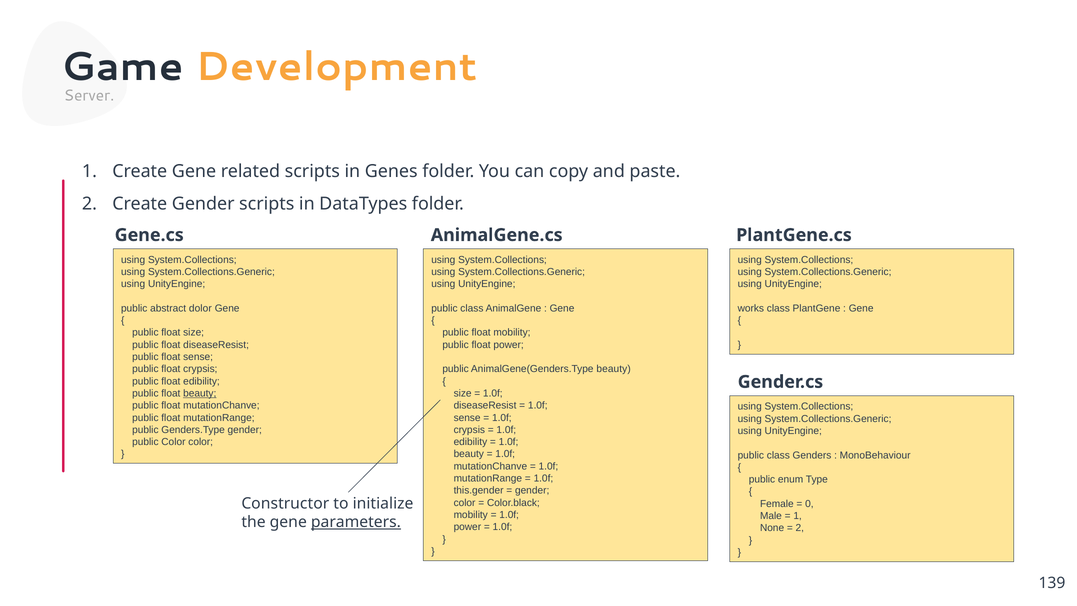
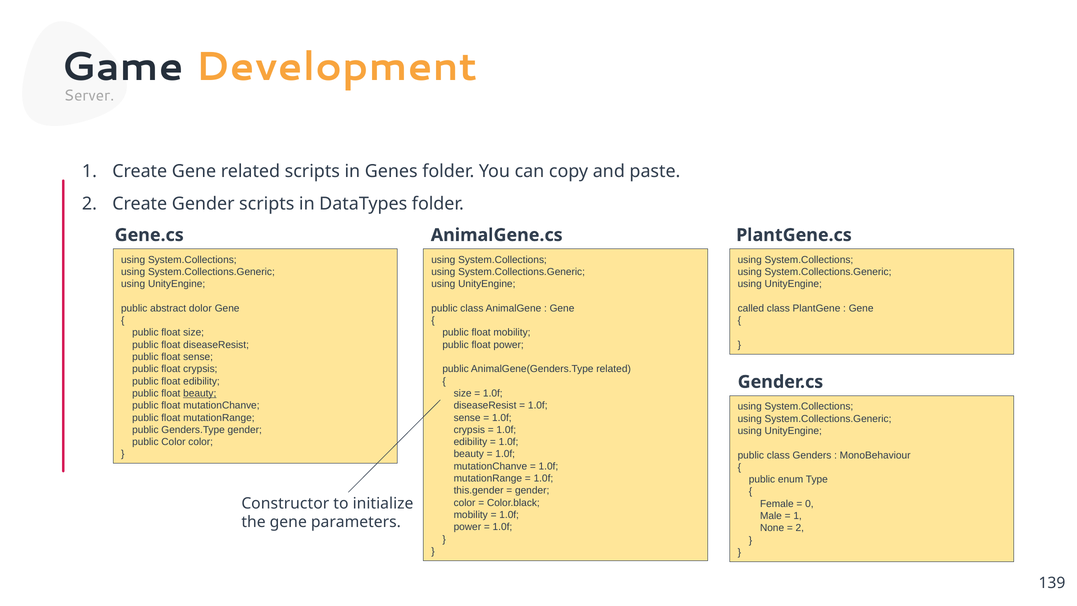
works: works -> called
AnimalGene(Genders.Type beauty: beauty -> related
parameters underline: present -> none
